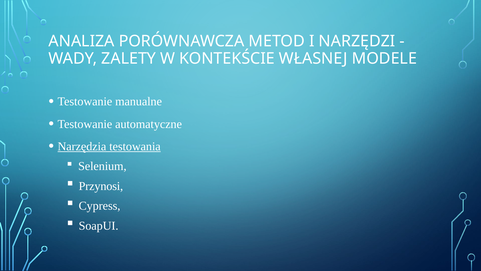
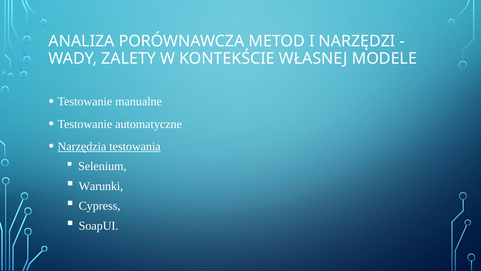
Przynosi: Przynosi -> Warunki
